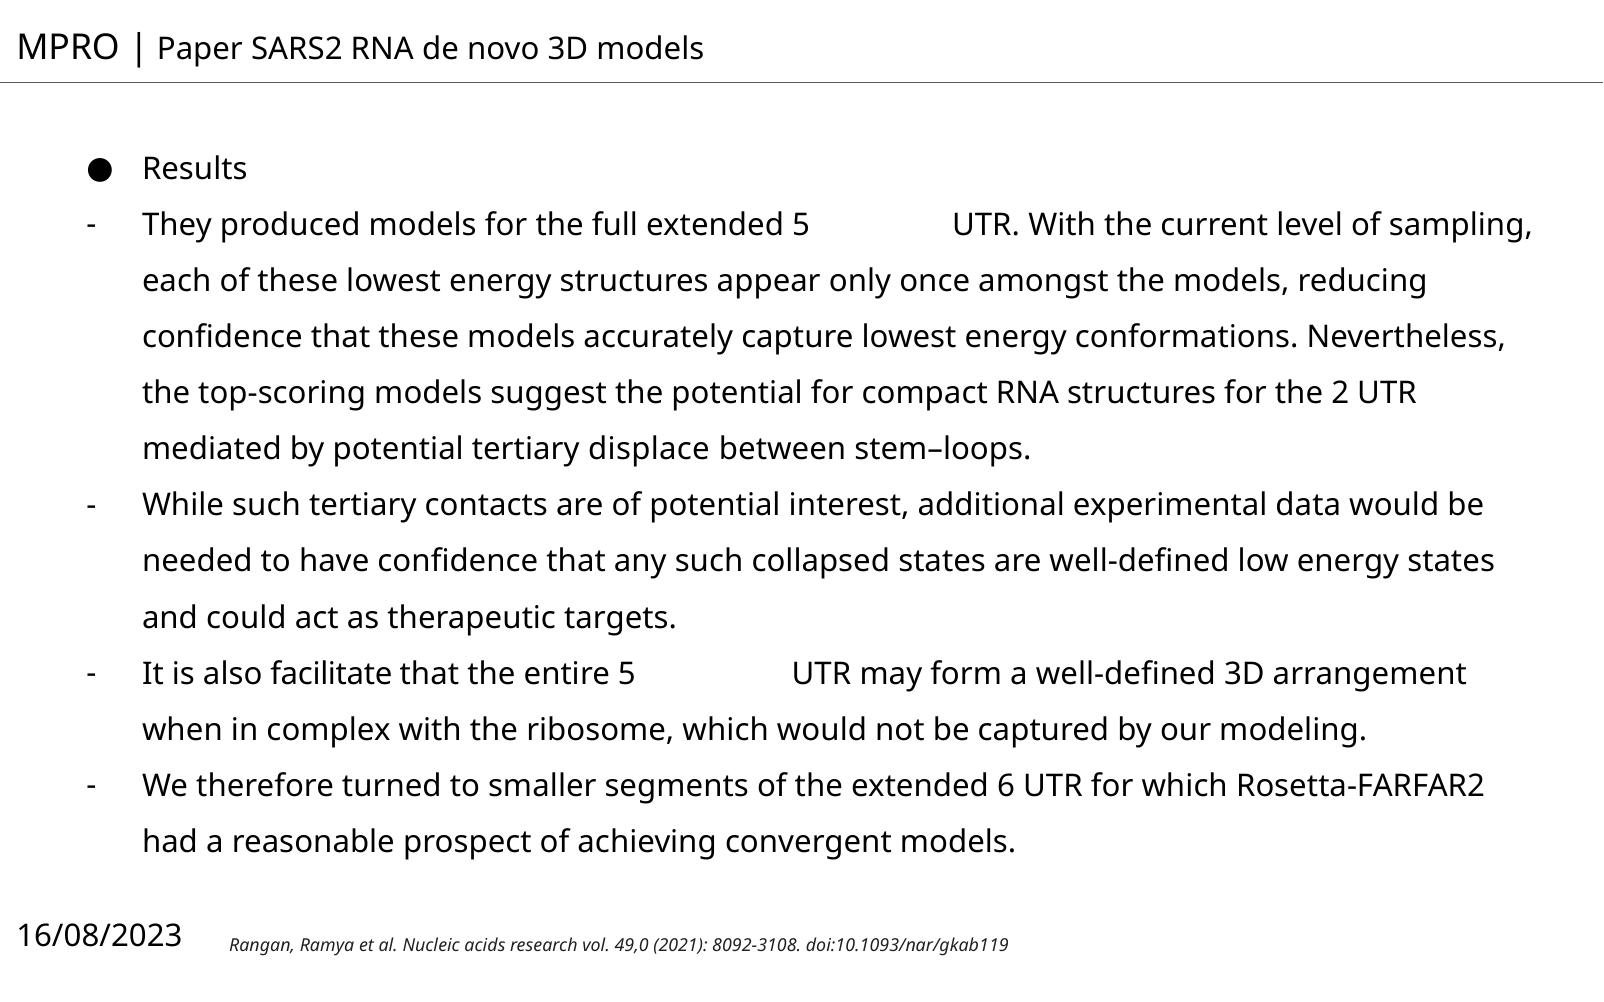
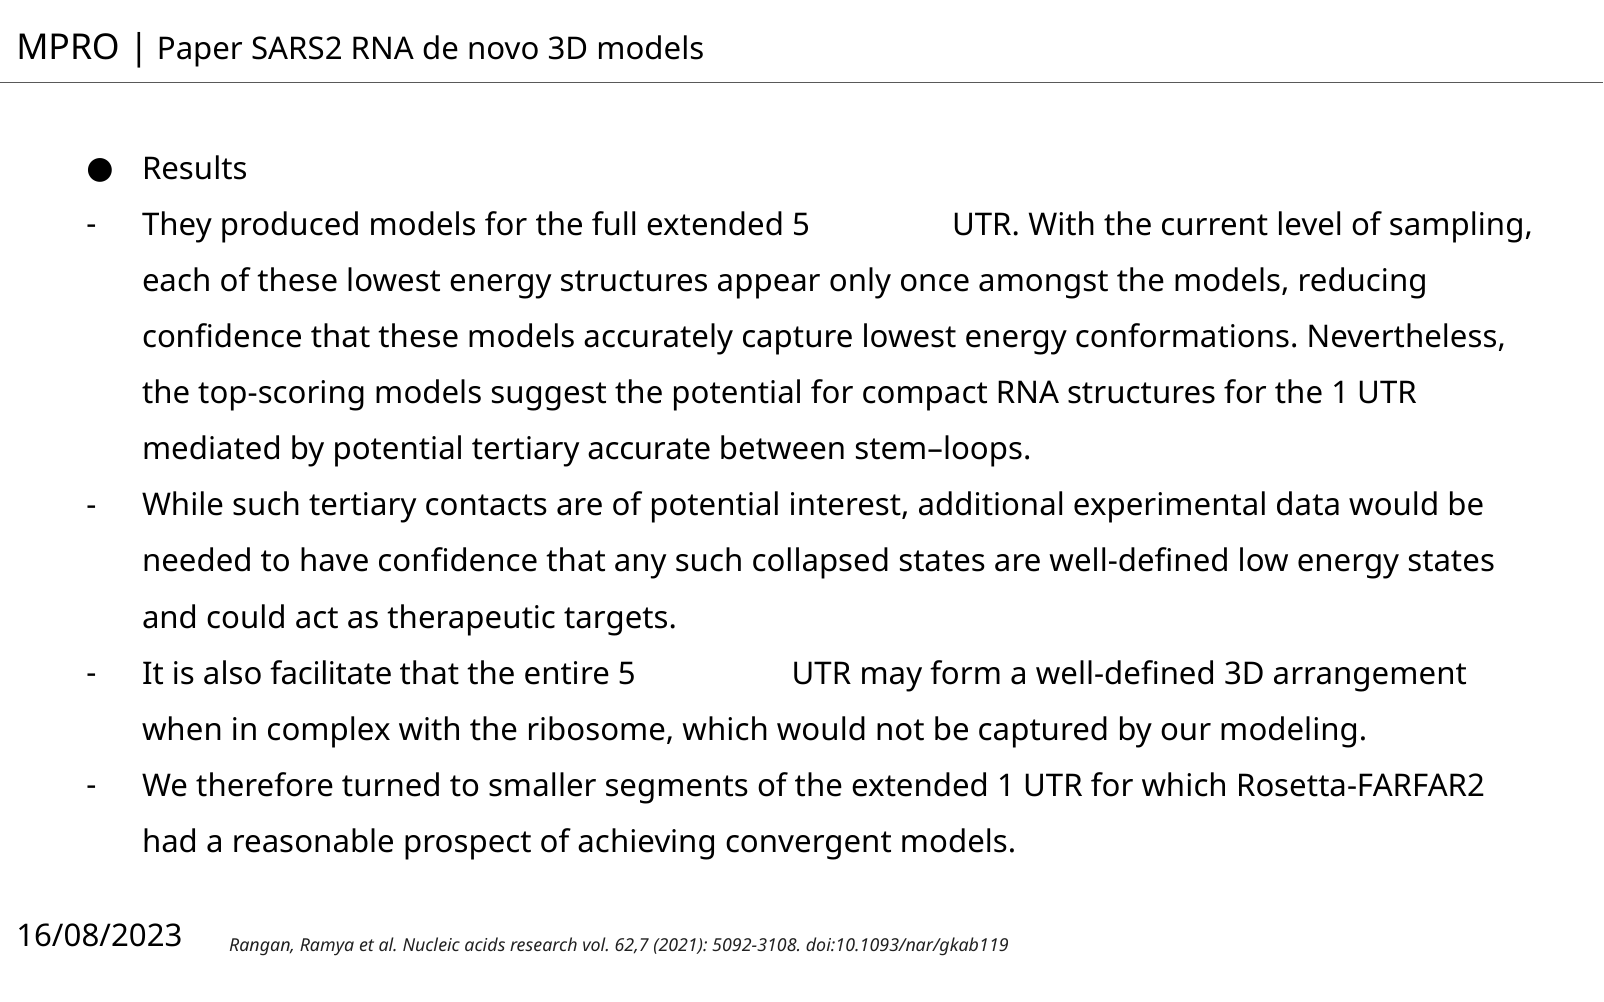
the 2: 2 -> 1
displace: displace -> accurate
extended 6: 6 -> 1
49,0: 49,0 -> 62,7
8092-3108: 8092-3108 -> 5092-3108
